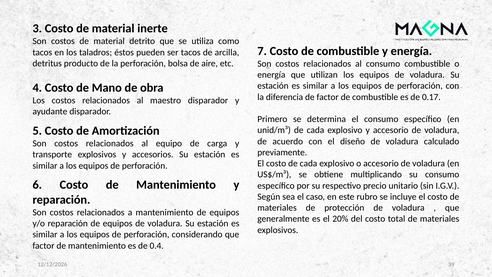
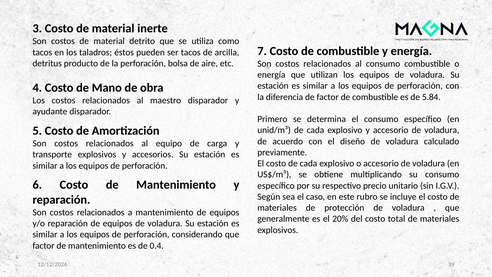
0.17: 0.17 -> 5.84
